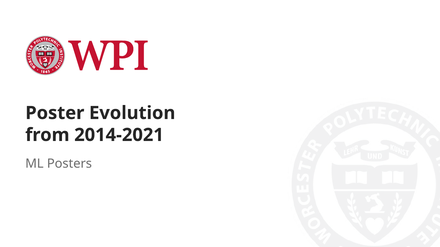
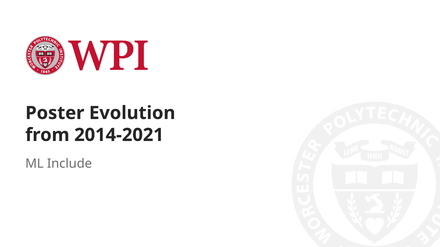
Posters: Posters -> Include
